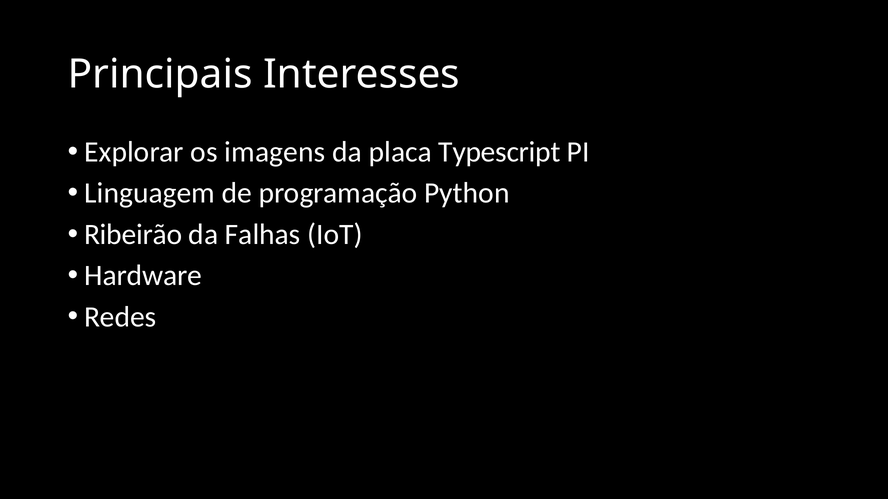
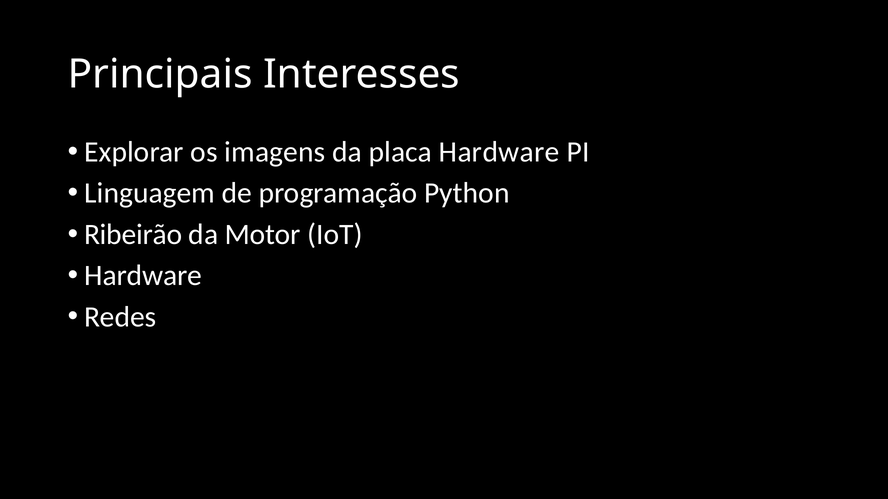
placa Typescript: Typescript -> Hardware
Falhas: Falhas -> Motor
